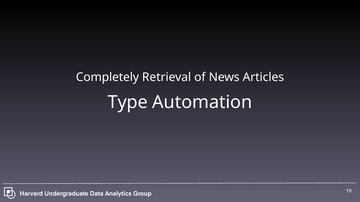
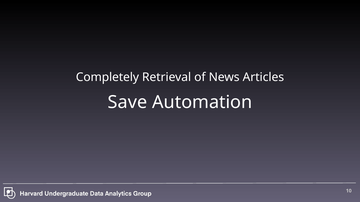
Type: Type -> Save
